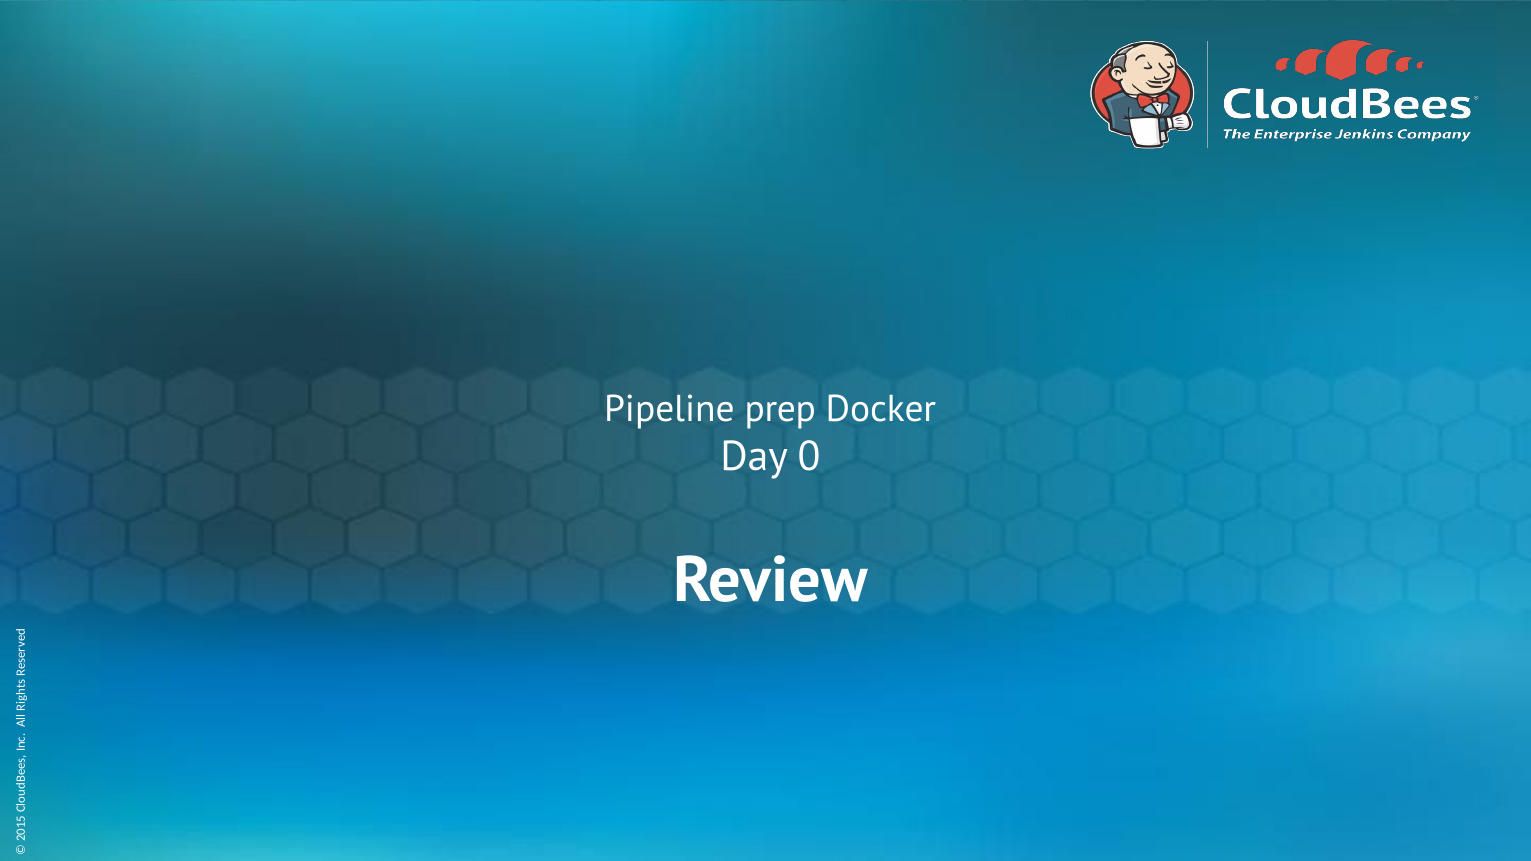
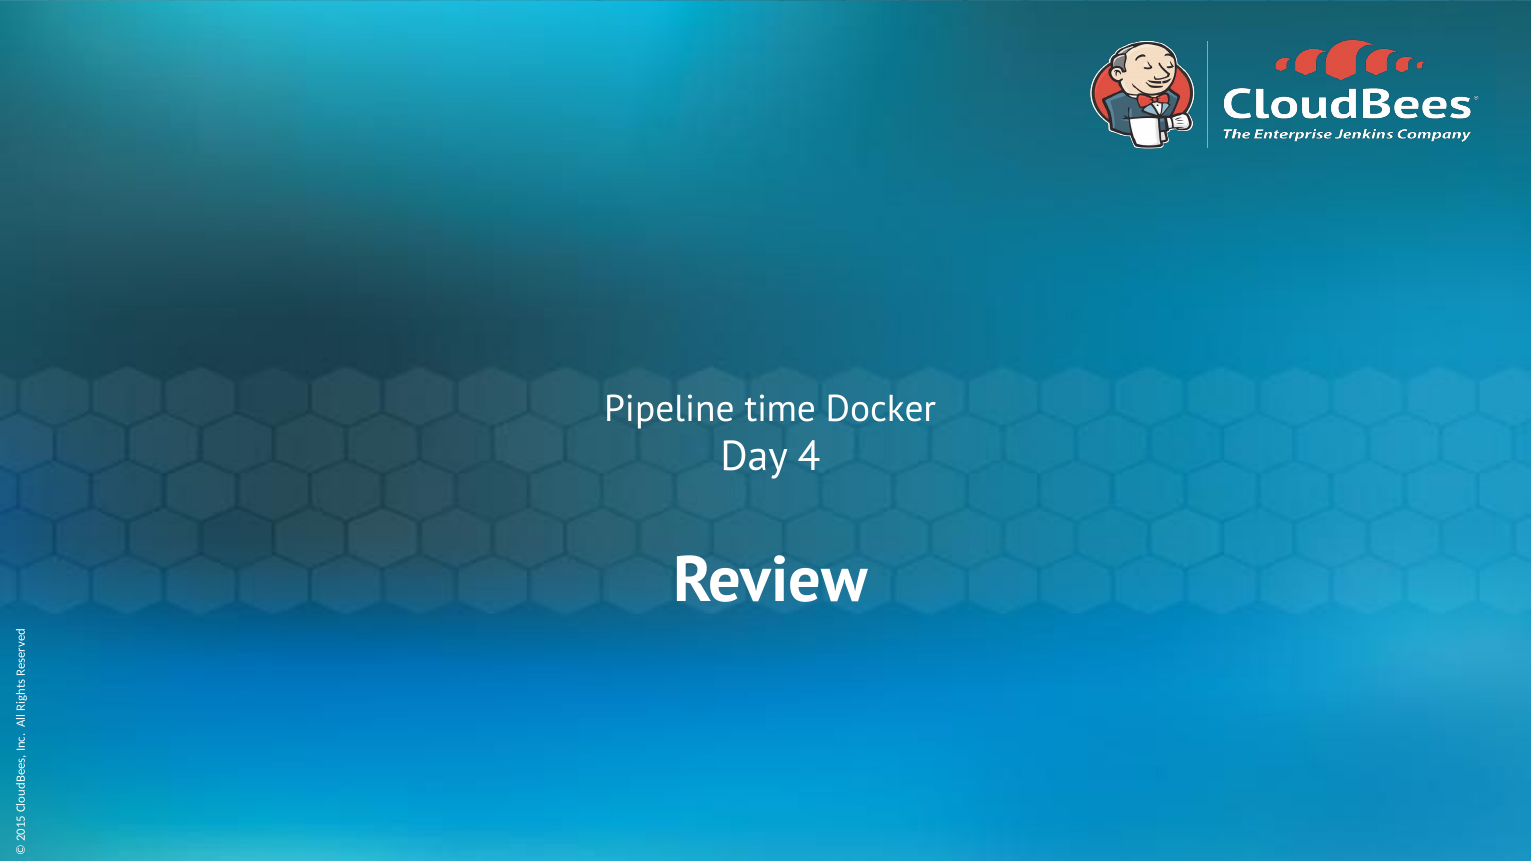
prep: prep -> time
Day 0: 0 -> 4
